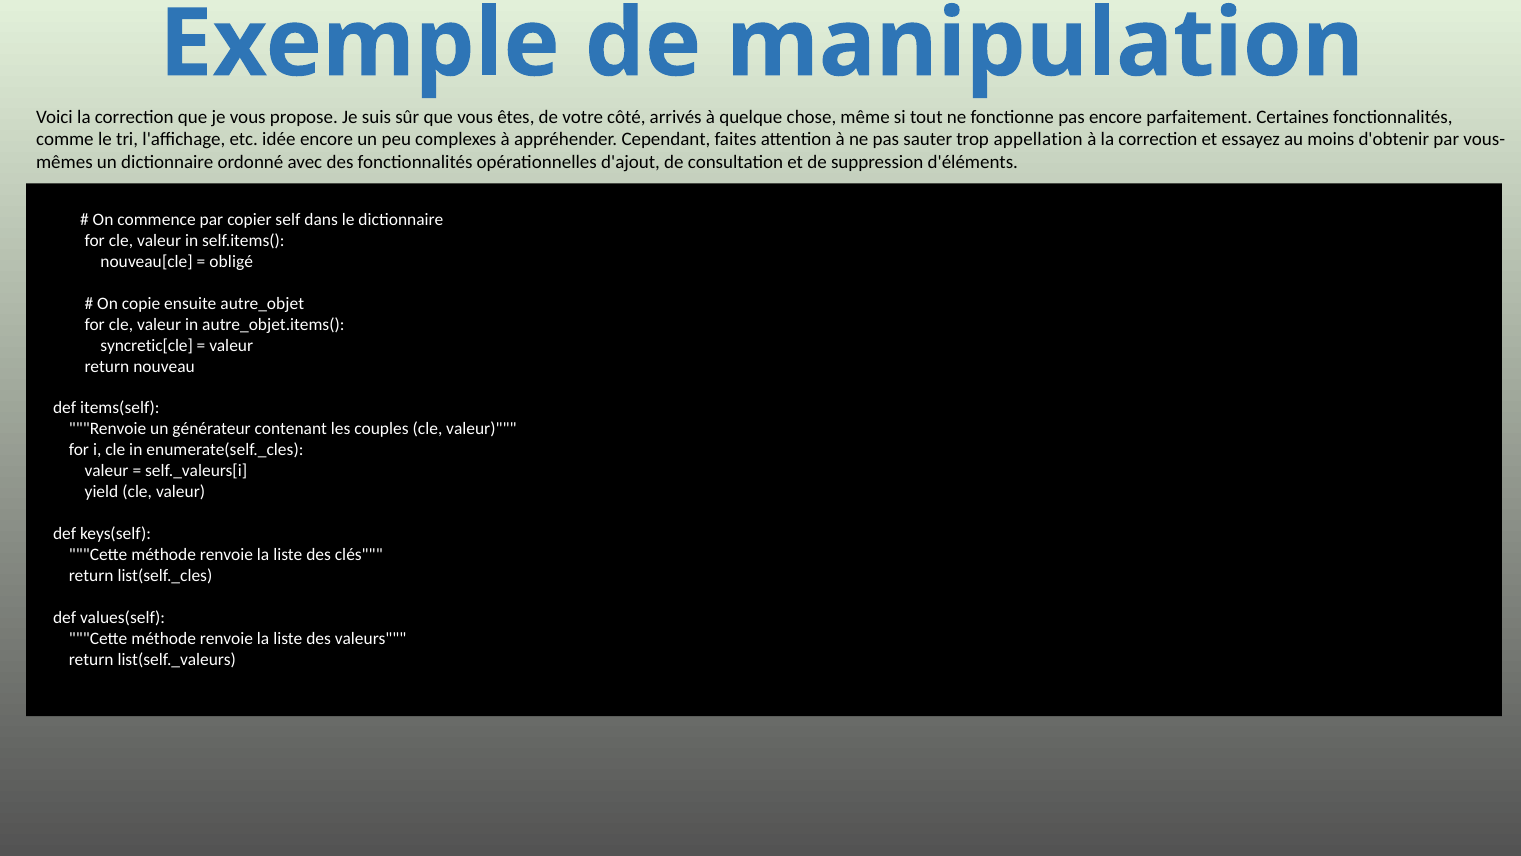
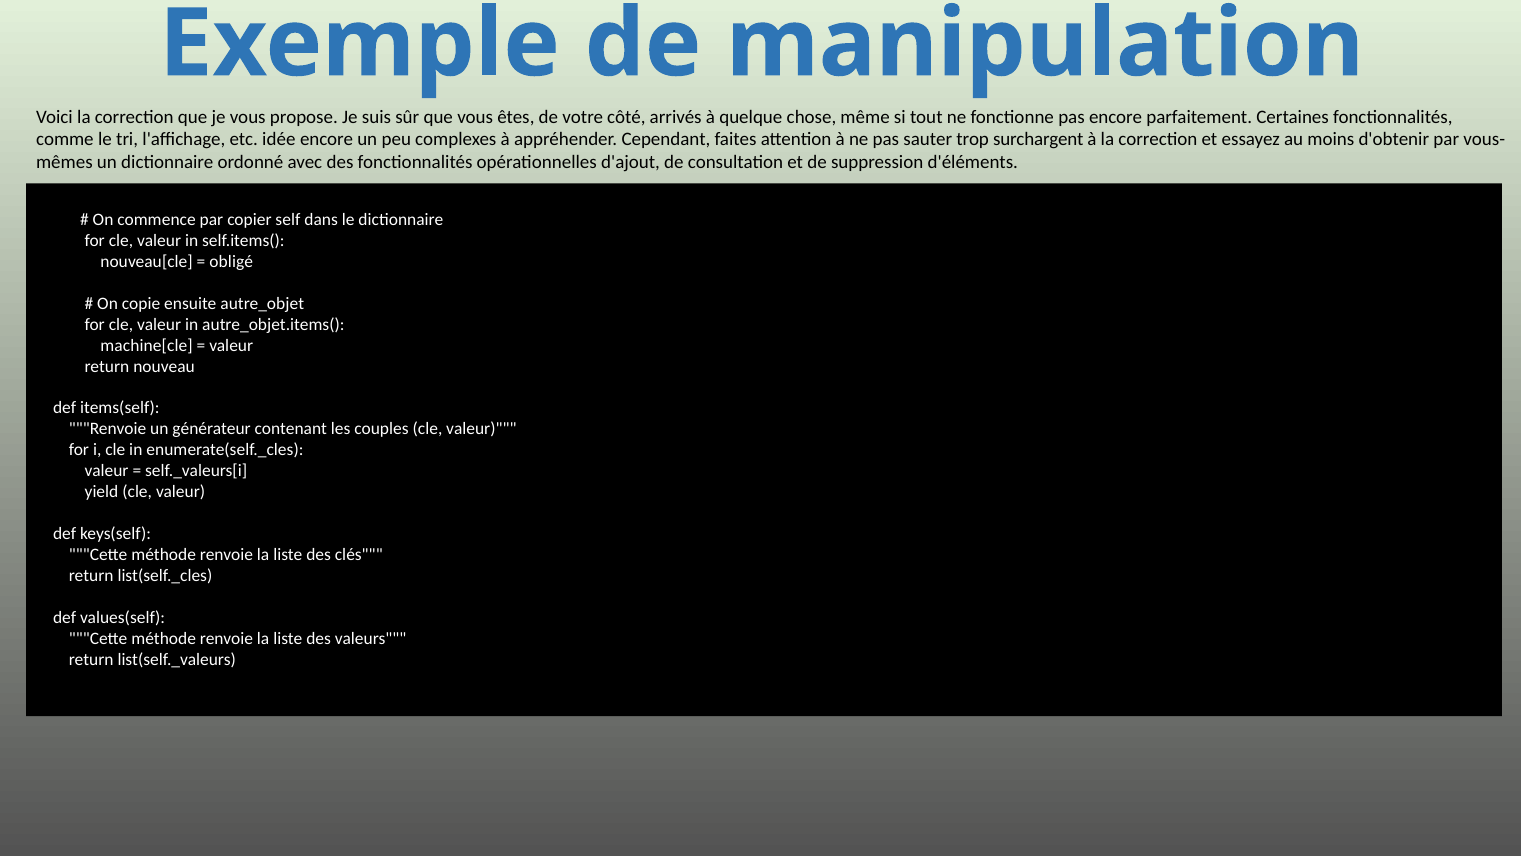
appellation: appellation -> surchargent
syncretic[cle: syncretic[cle -> machine[cle
